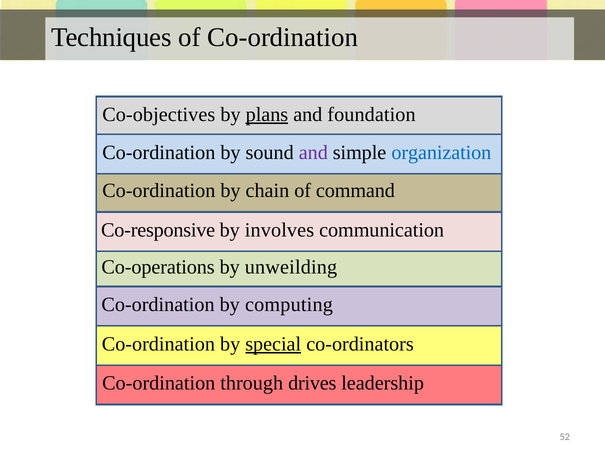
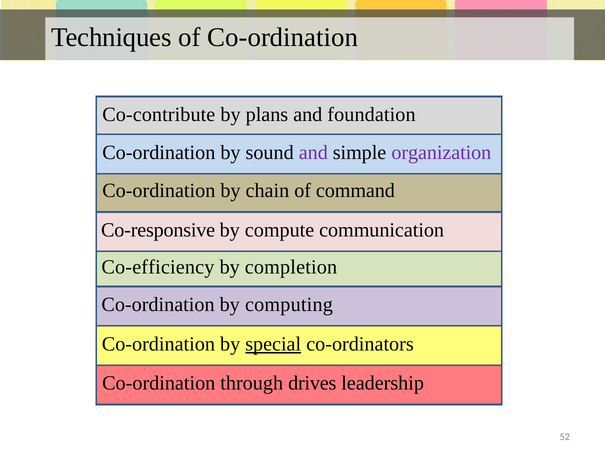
Co-objectives: Co-objectives -> Co-contribute
plans underline: present -> none
organization colour: blue -> purple
involves: involves -> compute
Co-operations: Co-operations -> Co-efficiency
unweilding: unweilding -> completion
